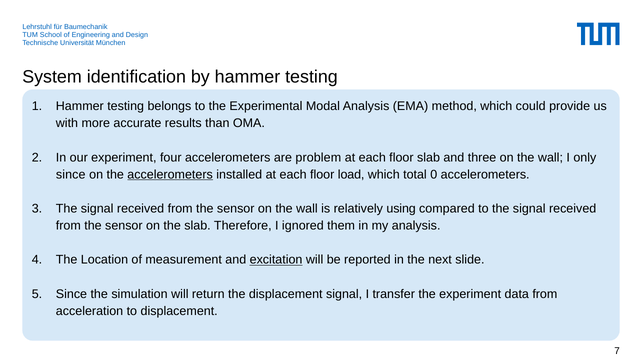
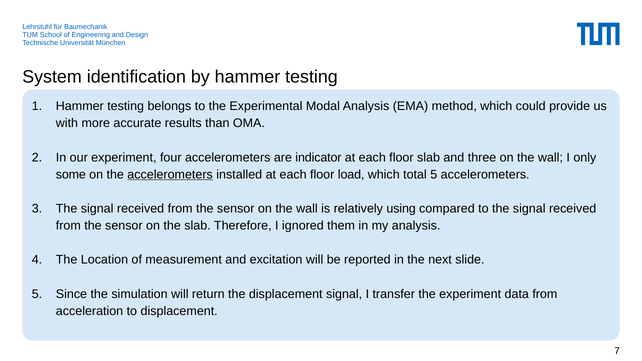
problem: problem -> indicator
since at (71, 175): since -> some
total 0: 0 -> 5
excitation underline: present -> none
